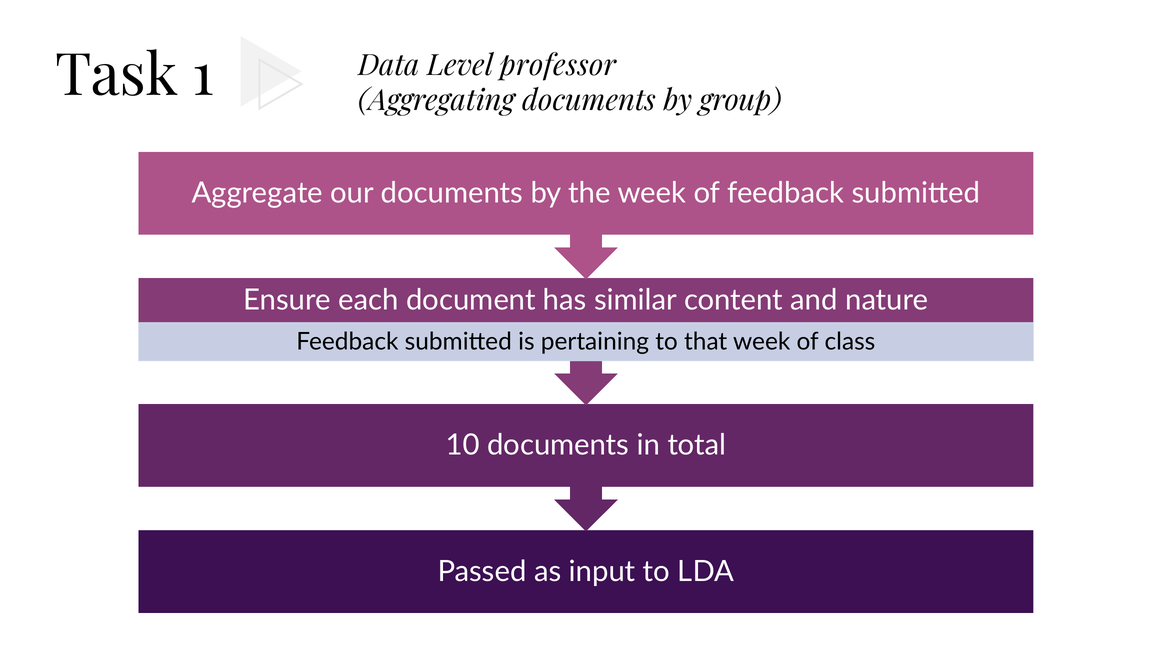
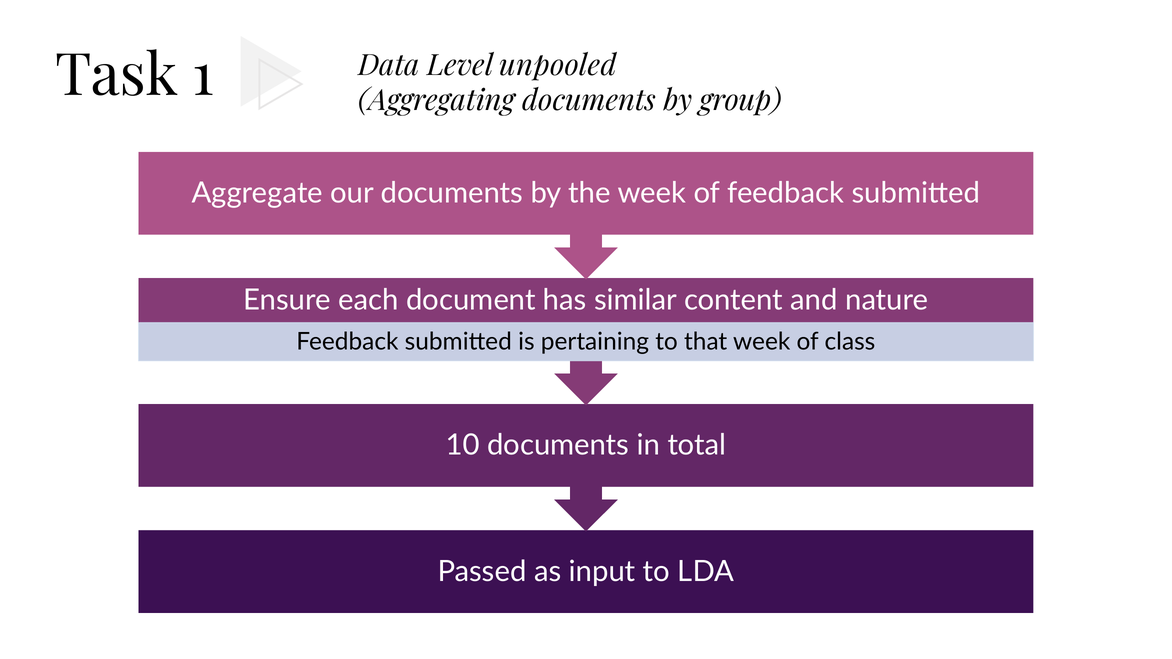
professor: professor -> unpooled
